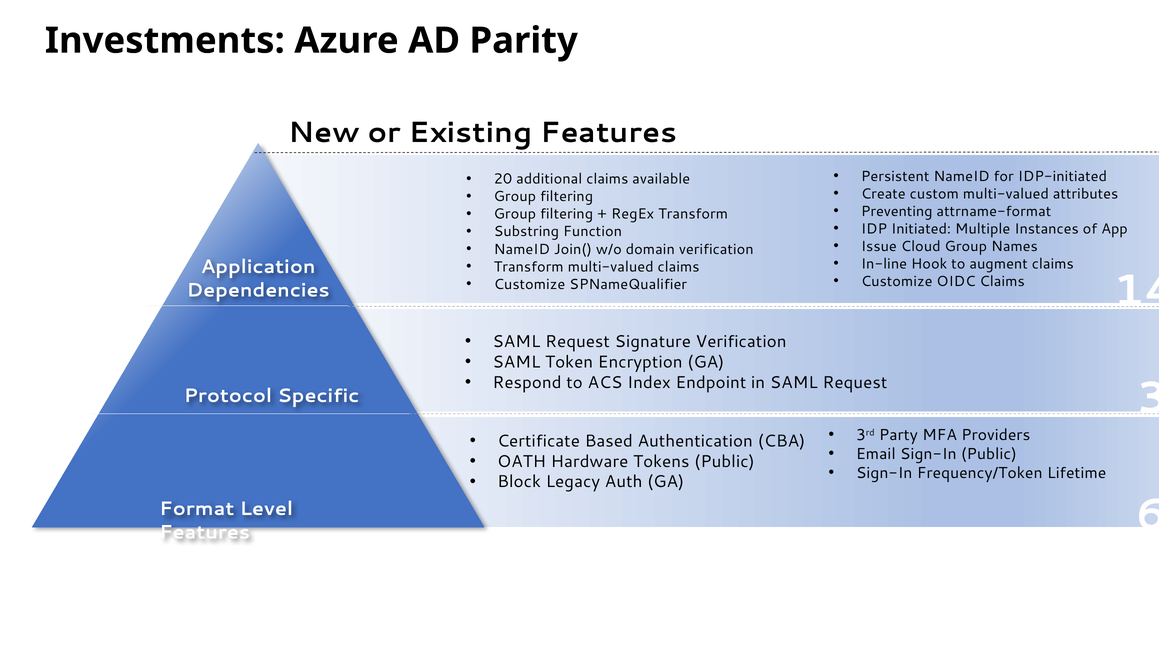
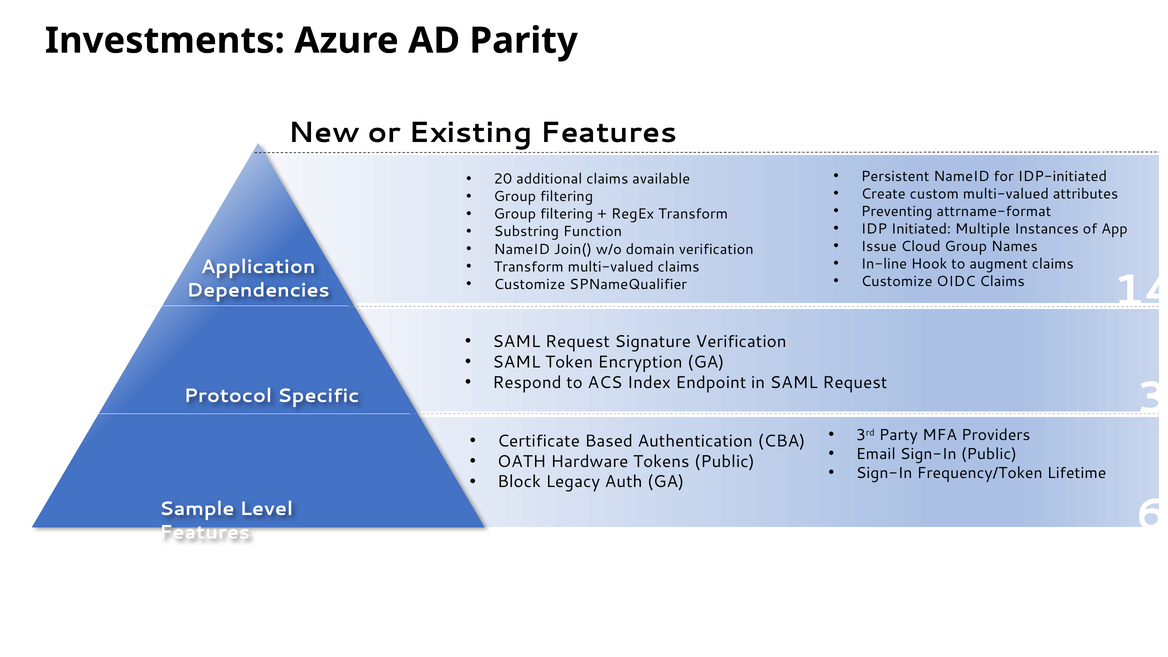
Format: Format -> Sample
